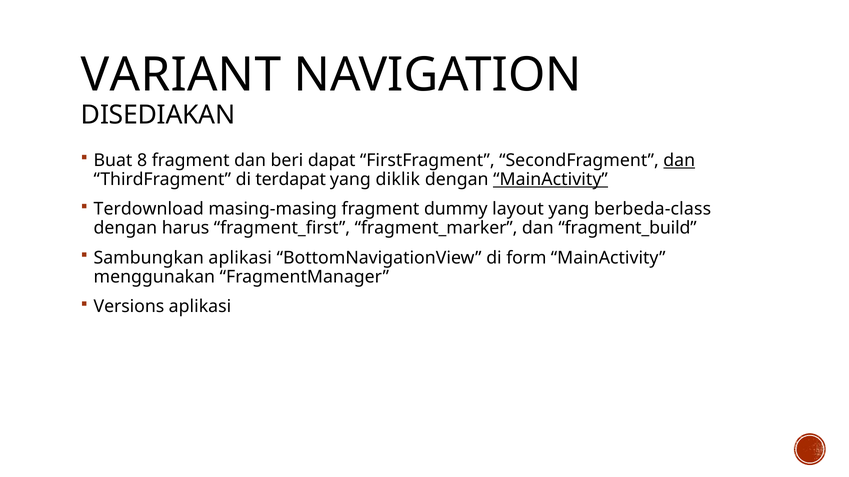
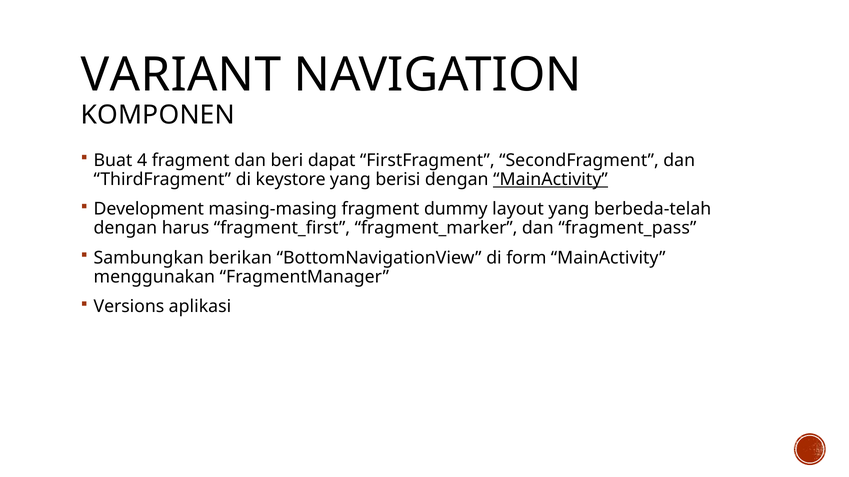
DISEDIAKAN: DISEDIAKAN -> KOMPONEN
8: 8 -> 4
dan at (679, 160) underline: present -> none
terdapat: terdapat -> keystore
diklik: diklik -> berisi
Terdownload: Terdownload -> Development
berbeda-class: berbeda-class -> berbeda-telah
fragment_build: fragment_build -> fragment_pass
Sambungkan aplikasi: aplikasi -> berikan
